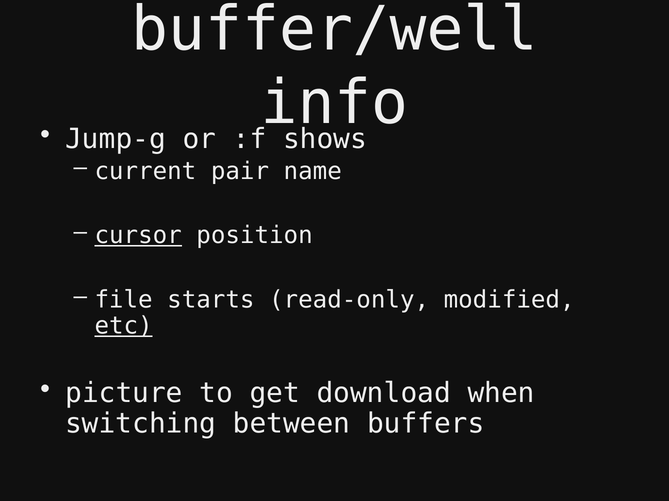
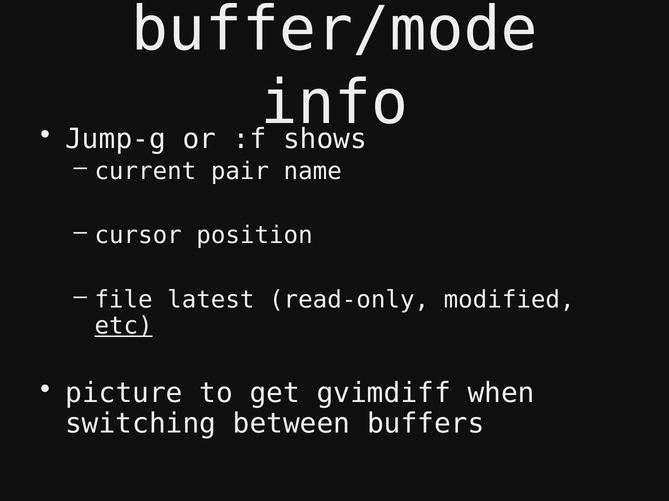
buffer/well: buffer/well -> buffer/mode
cursor underline: present -> none
starts: starts -> latest
download: download -> gvimdiff
